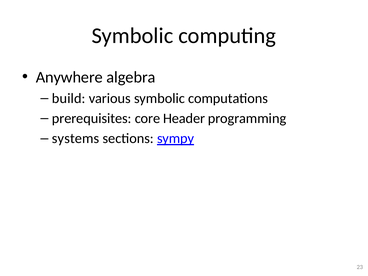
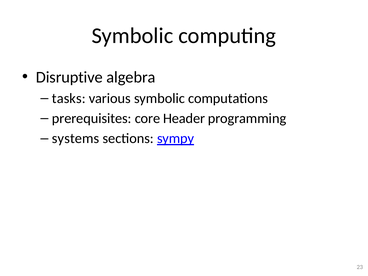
Anywhere: Anywhere -> Disruptive
build: build -> tasks
